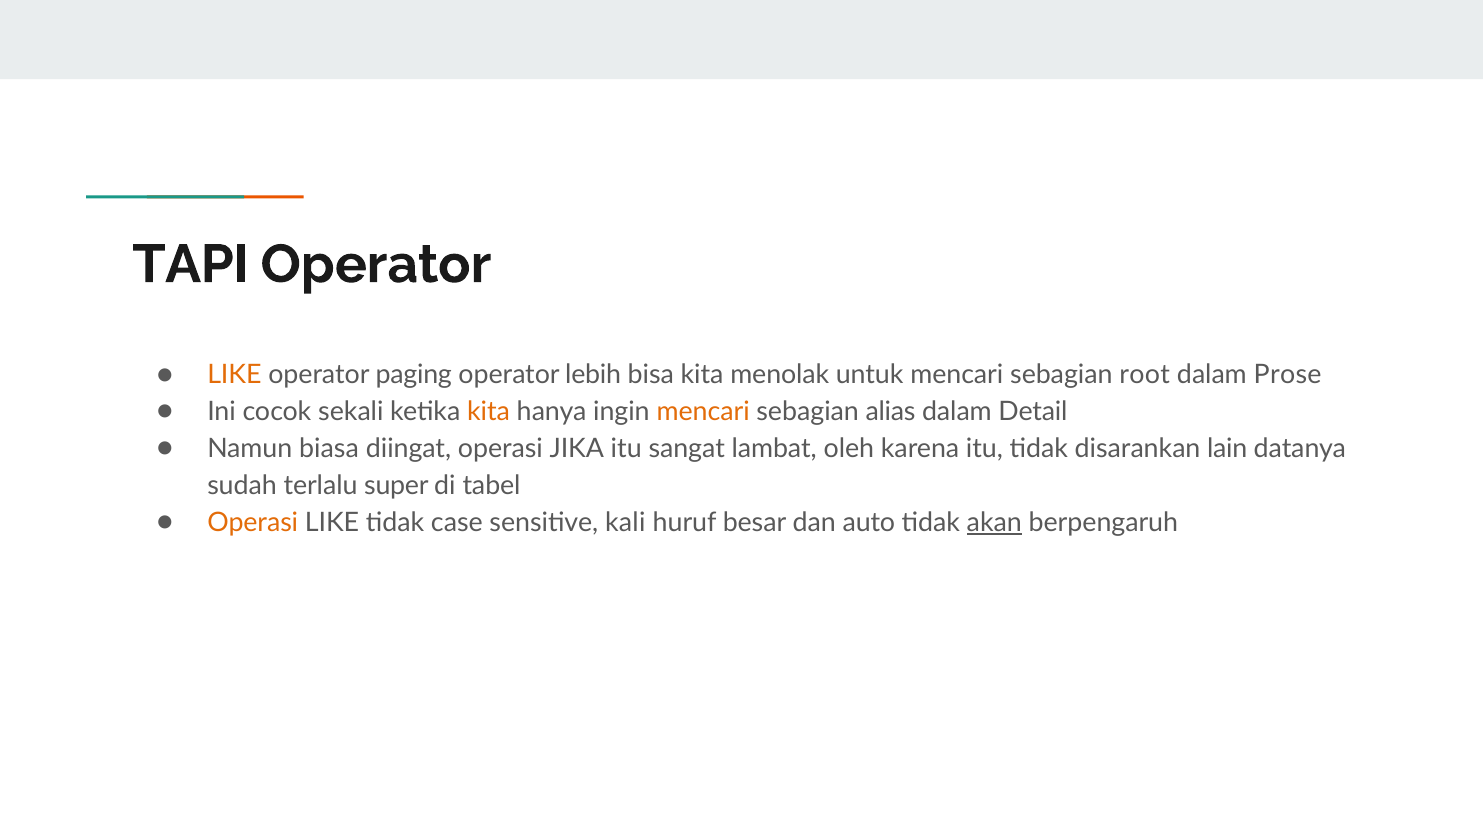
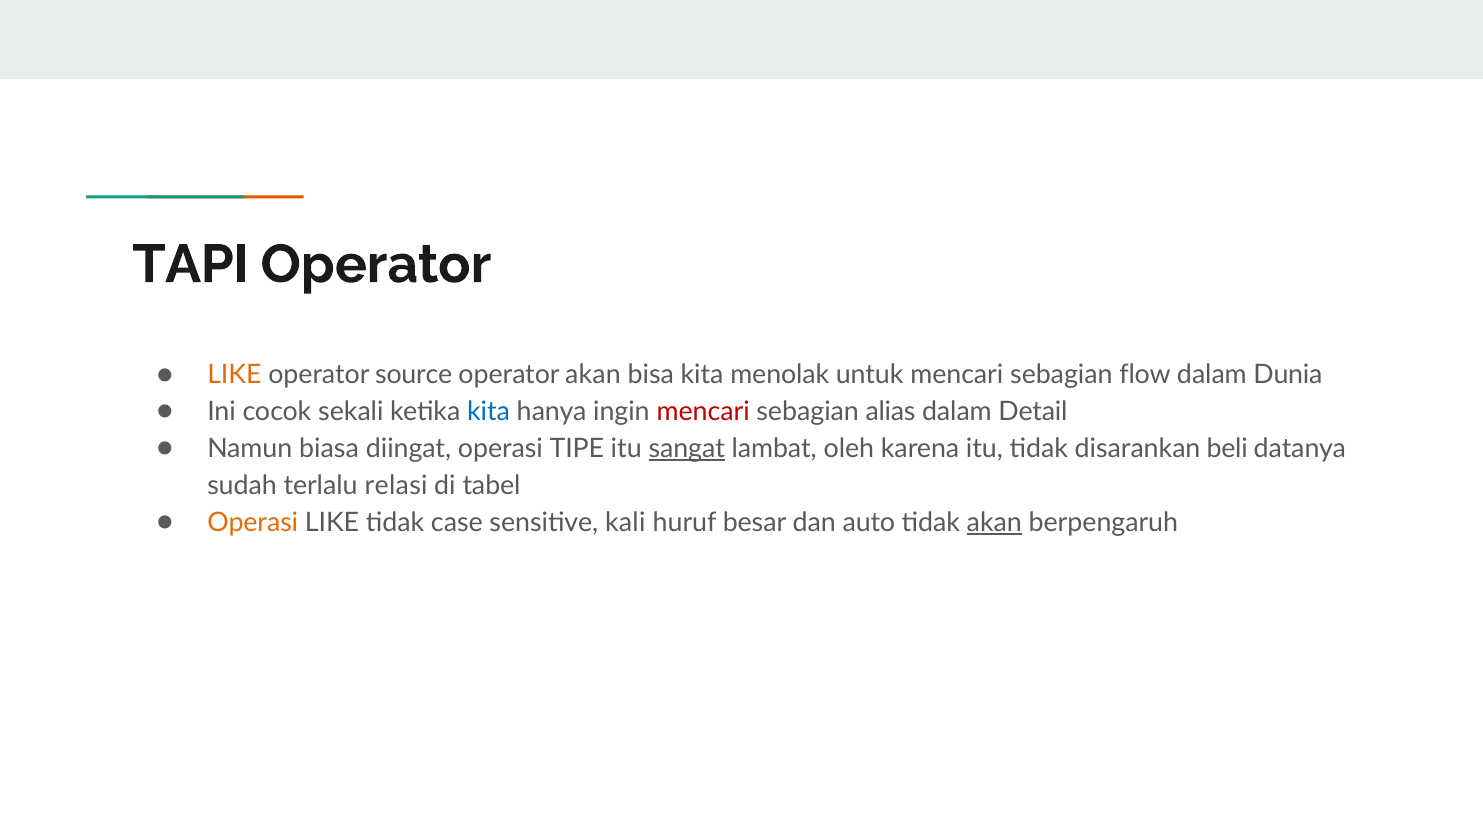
paging: paging -> source
operator lebih: lebih -> akan
root: root -> flow
Prose: Prose -> Dunia
kita at (489, 412) colour: orange -> blue
mencari at (703, 412) colour: orange -> red
JIKA: JIKA -> TIPE
sangat underline: none -> present
lain: lain -> beli
super: super -> relasi
